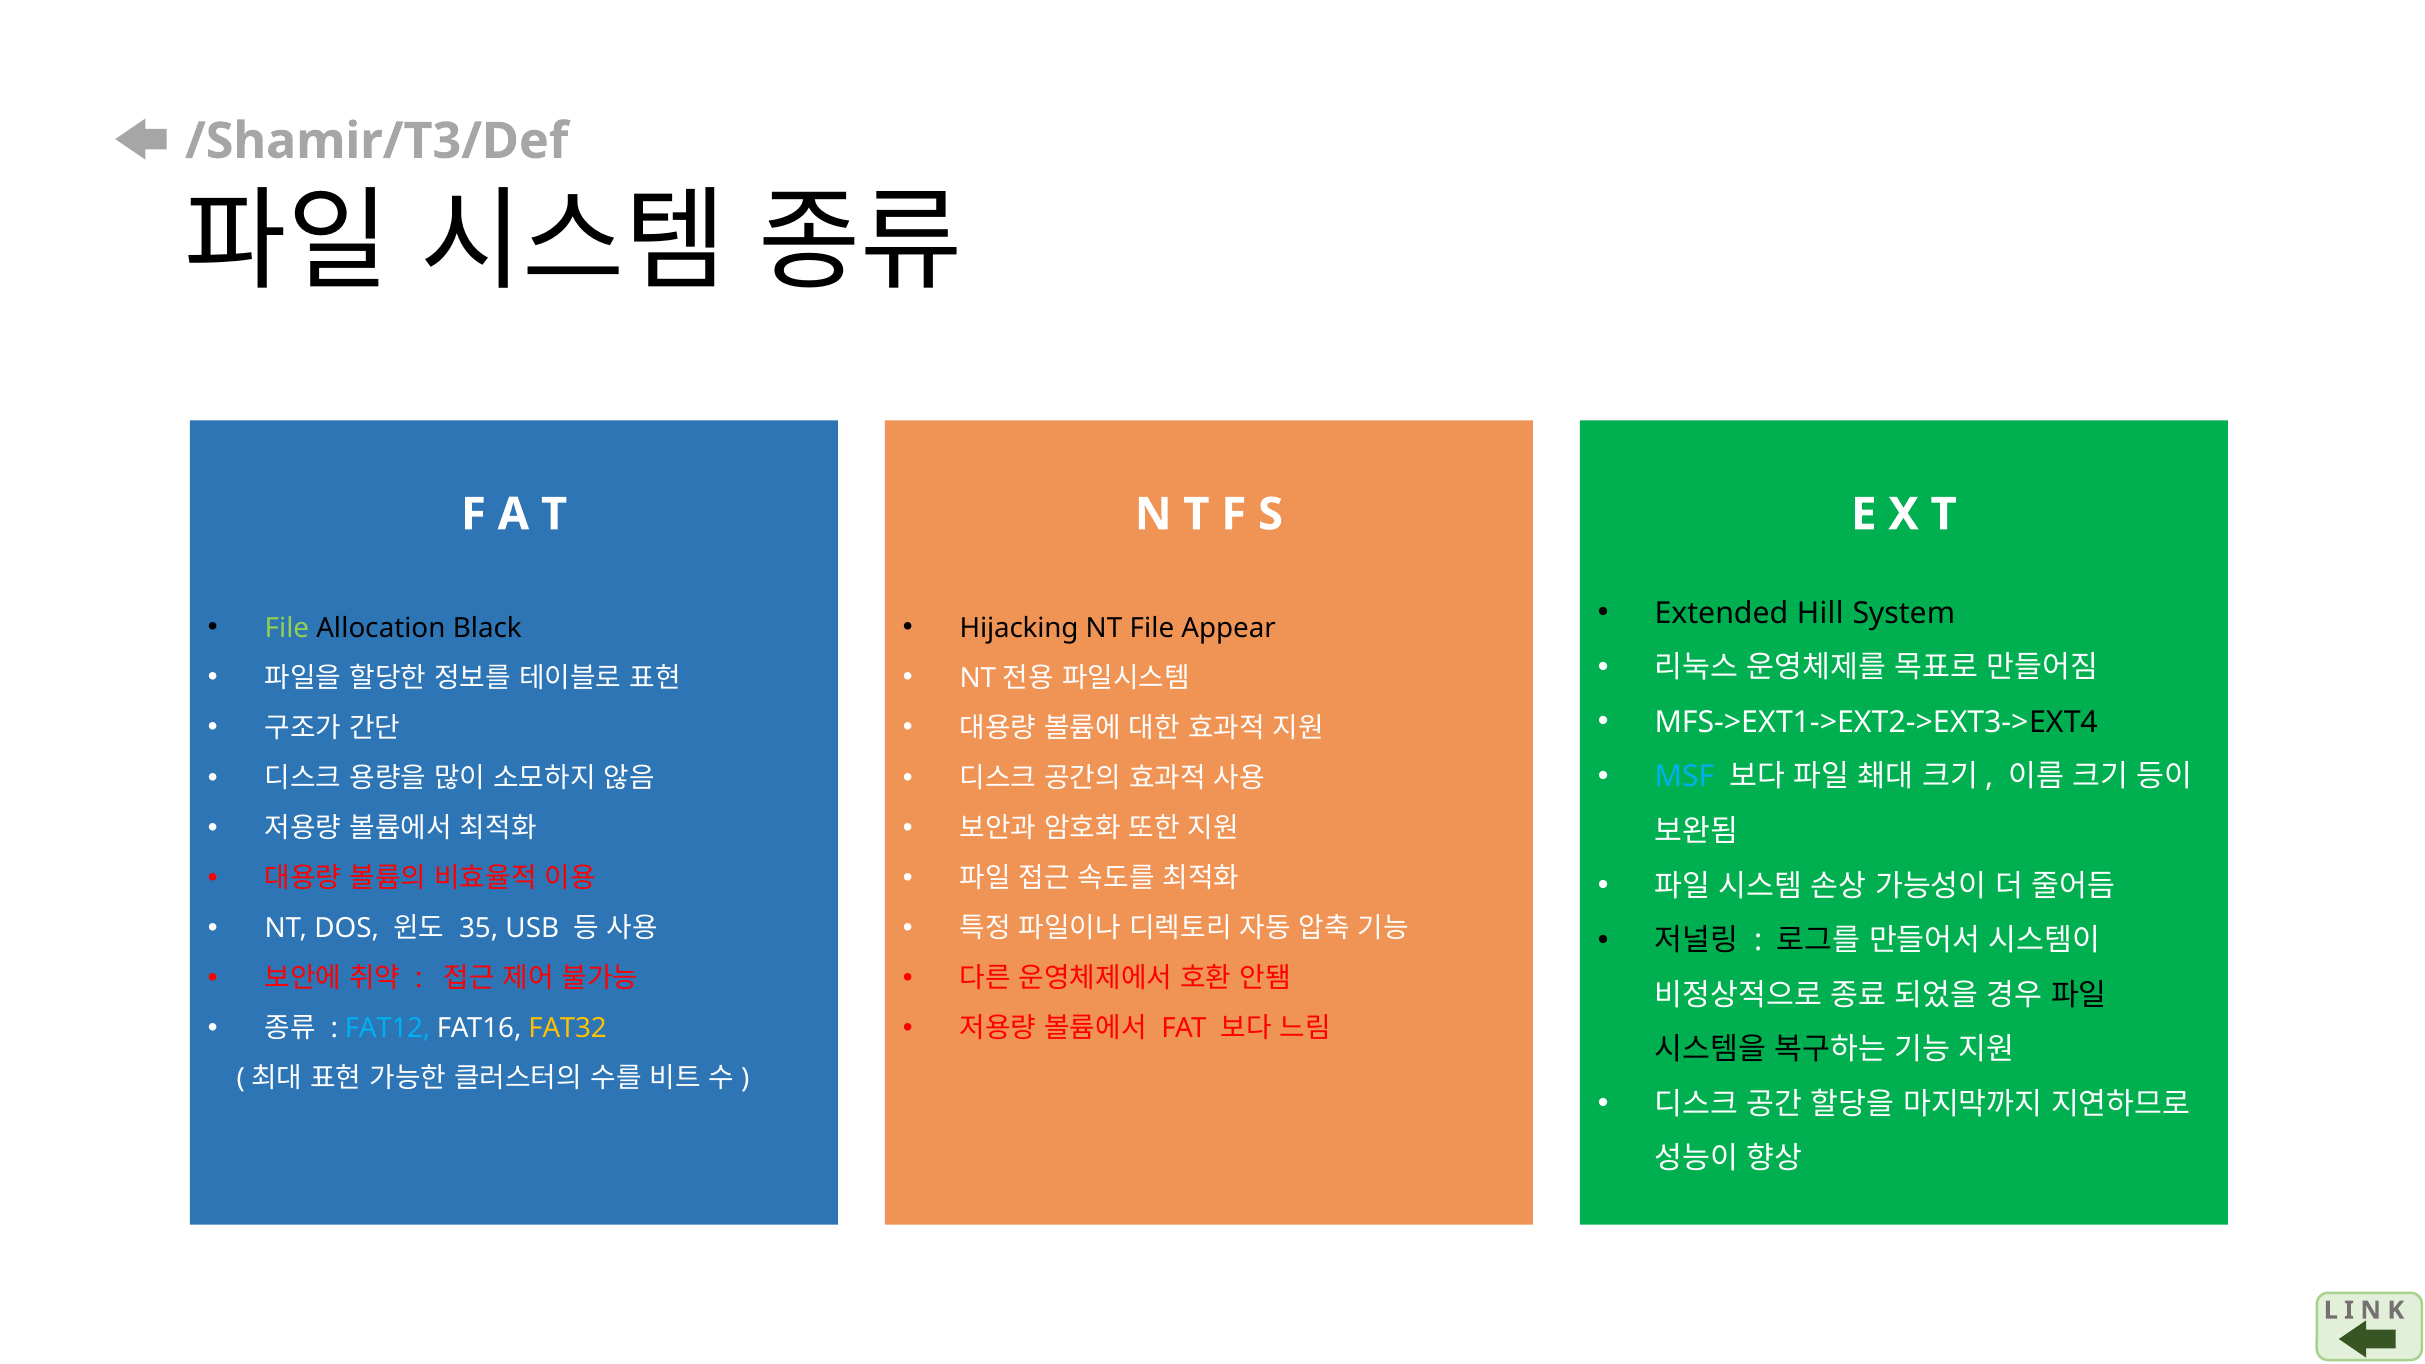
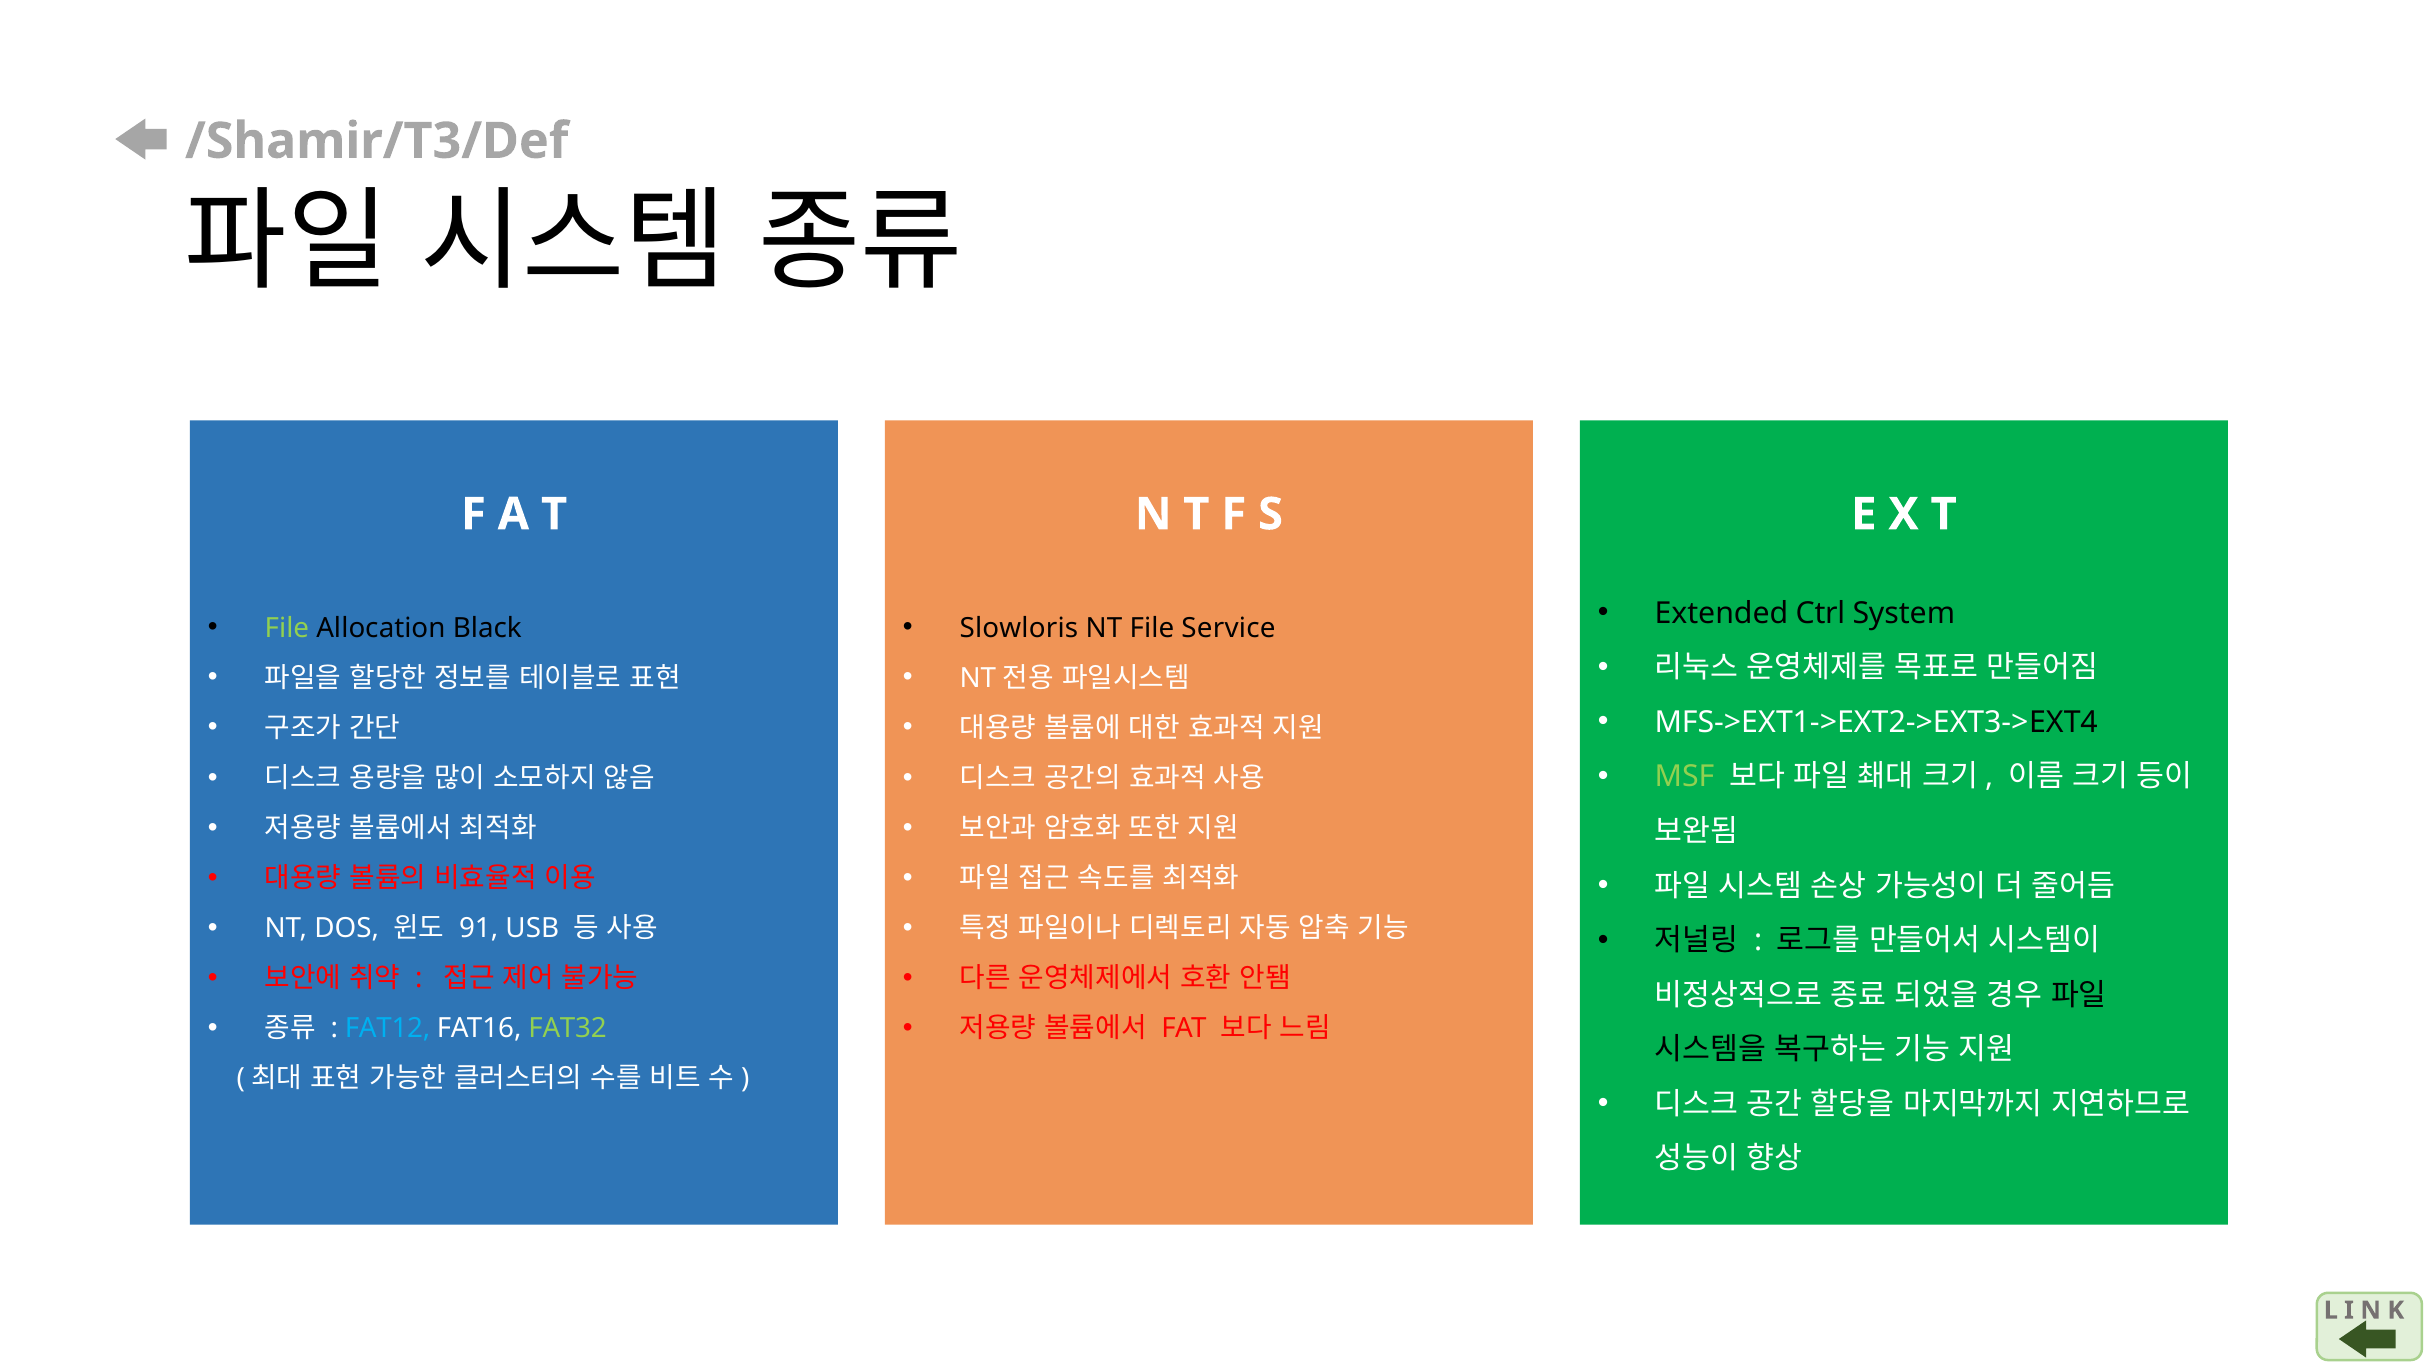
Hill: Hill -> Ctrl
Hijacking: Hijacking -> Slowloris
Appear: Appear -> Service
MSF colour: light blue -> light green
35: 35 -> 91
FAT32 colour: yellow -> light green
